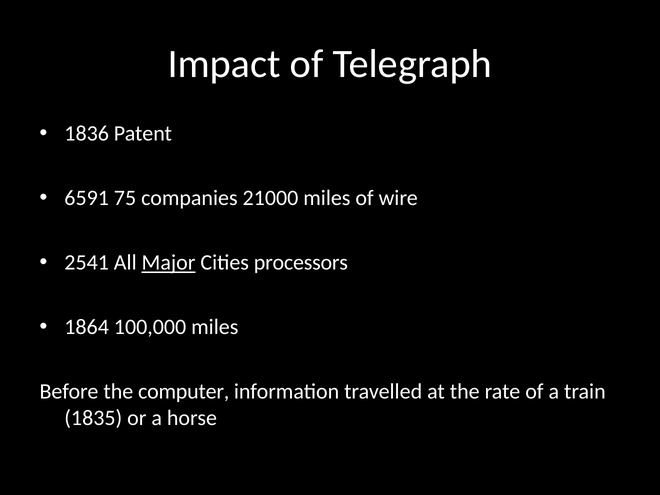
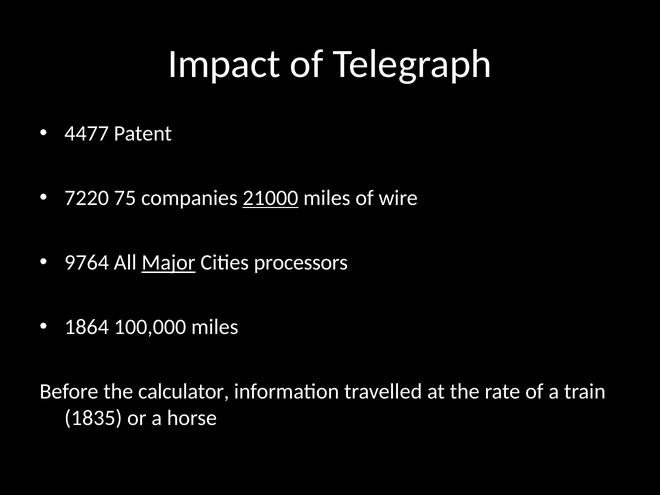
1836: 1836 -> 4477
6591: 6591 -> 7220
21000 underline: none -> present
2541: 2541 -> 9764
computer: computer -> calculator
